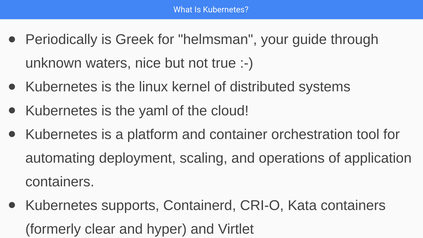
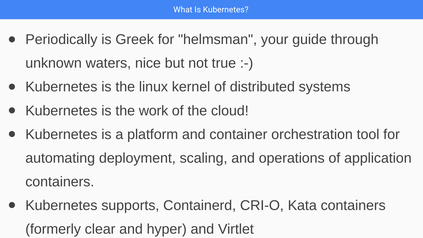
yaml: yaml -> work
